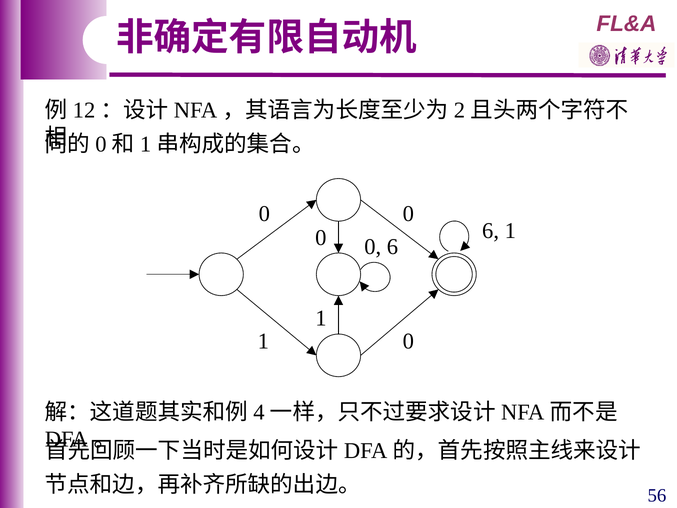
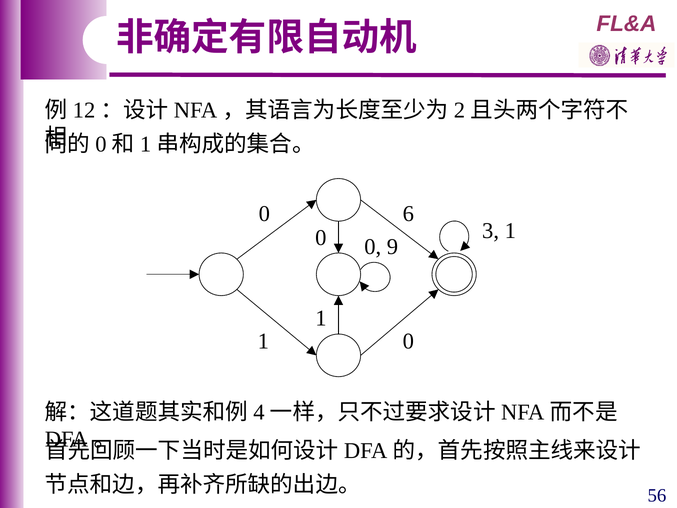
0 0: 0 -> 6
6 at (491, 231): 6 -> 3
6 at (392, 247): 6 -> 9
